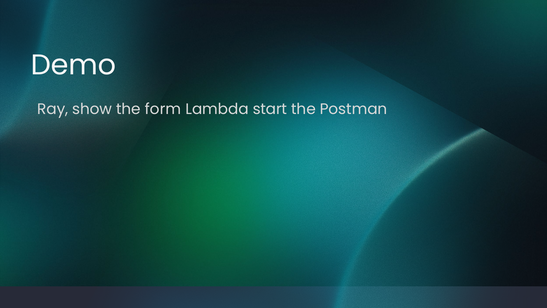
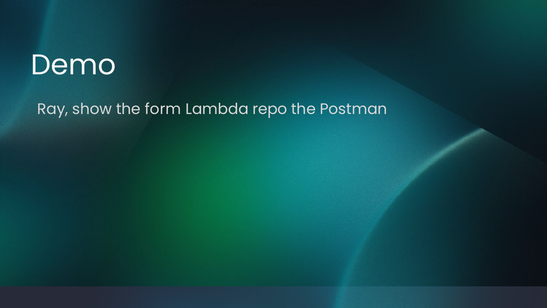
start: start -> repo
